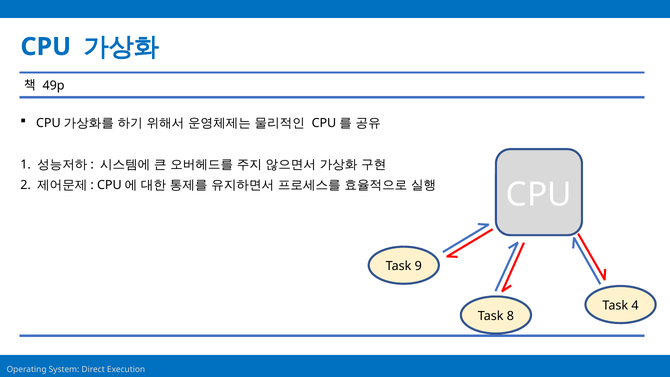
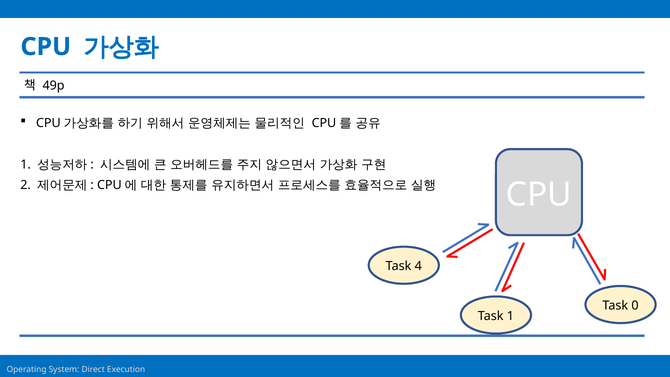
9: 9 -> 4
4: 4 -> 0
Task 8: 8 -> 1
